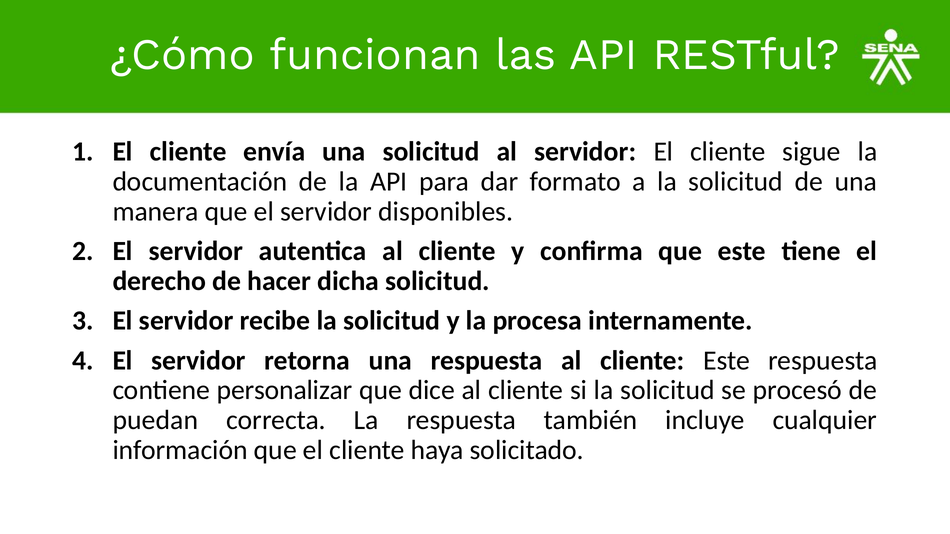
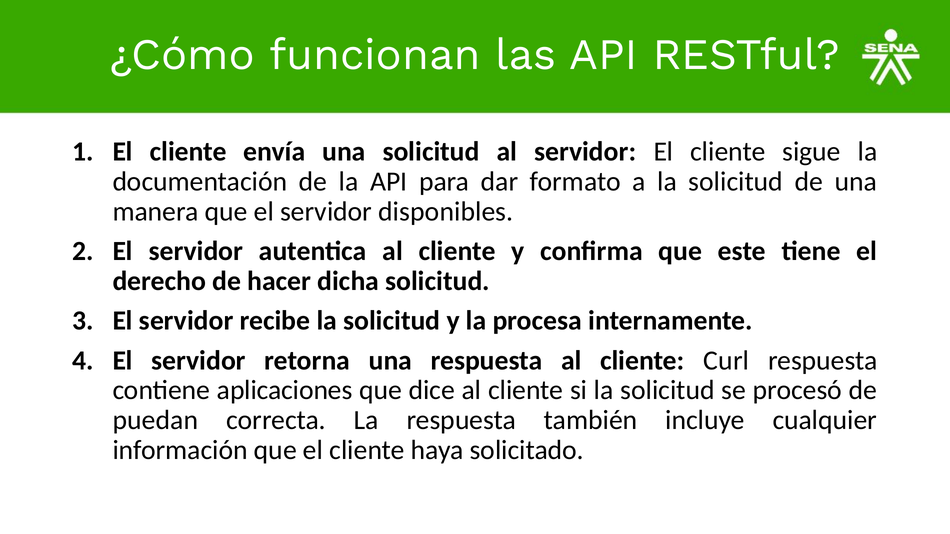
cliente Este: Este -> Curl
personalizar: personalizar -> aplicaciones
